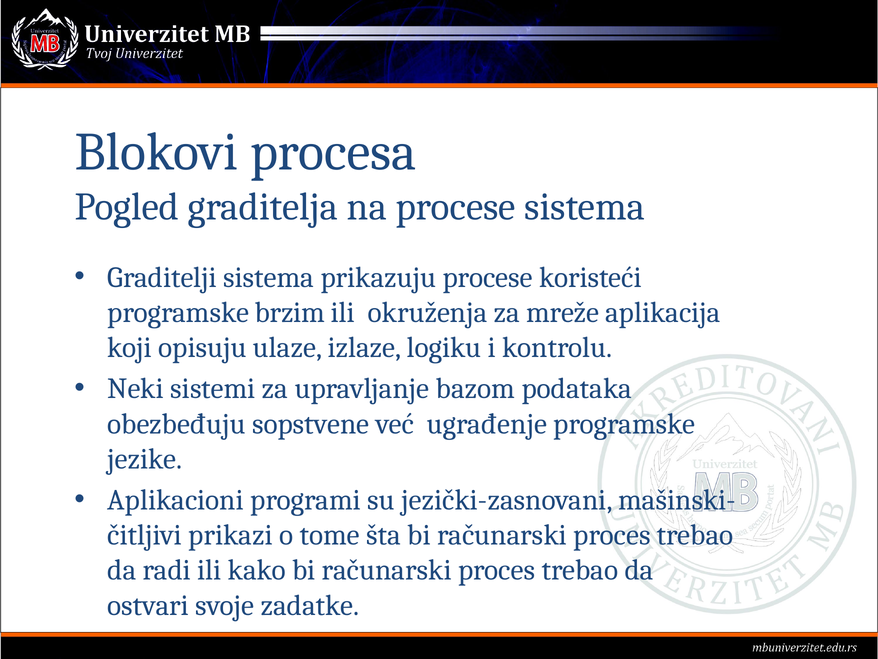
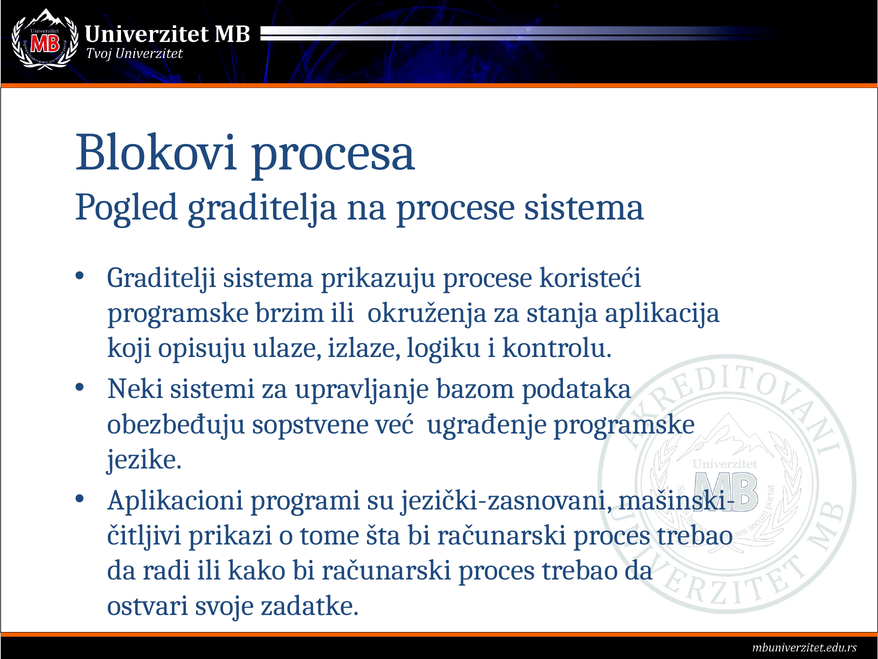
mreže: mreže -> stanja
